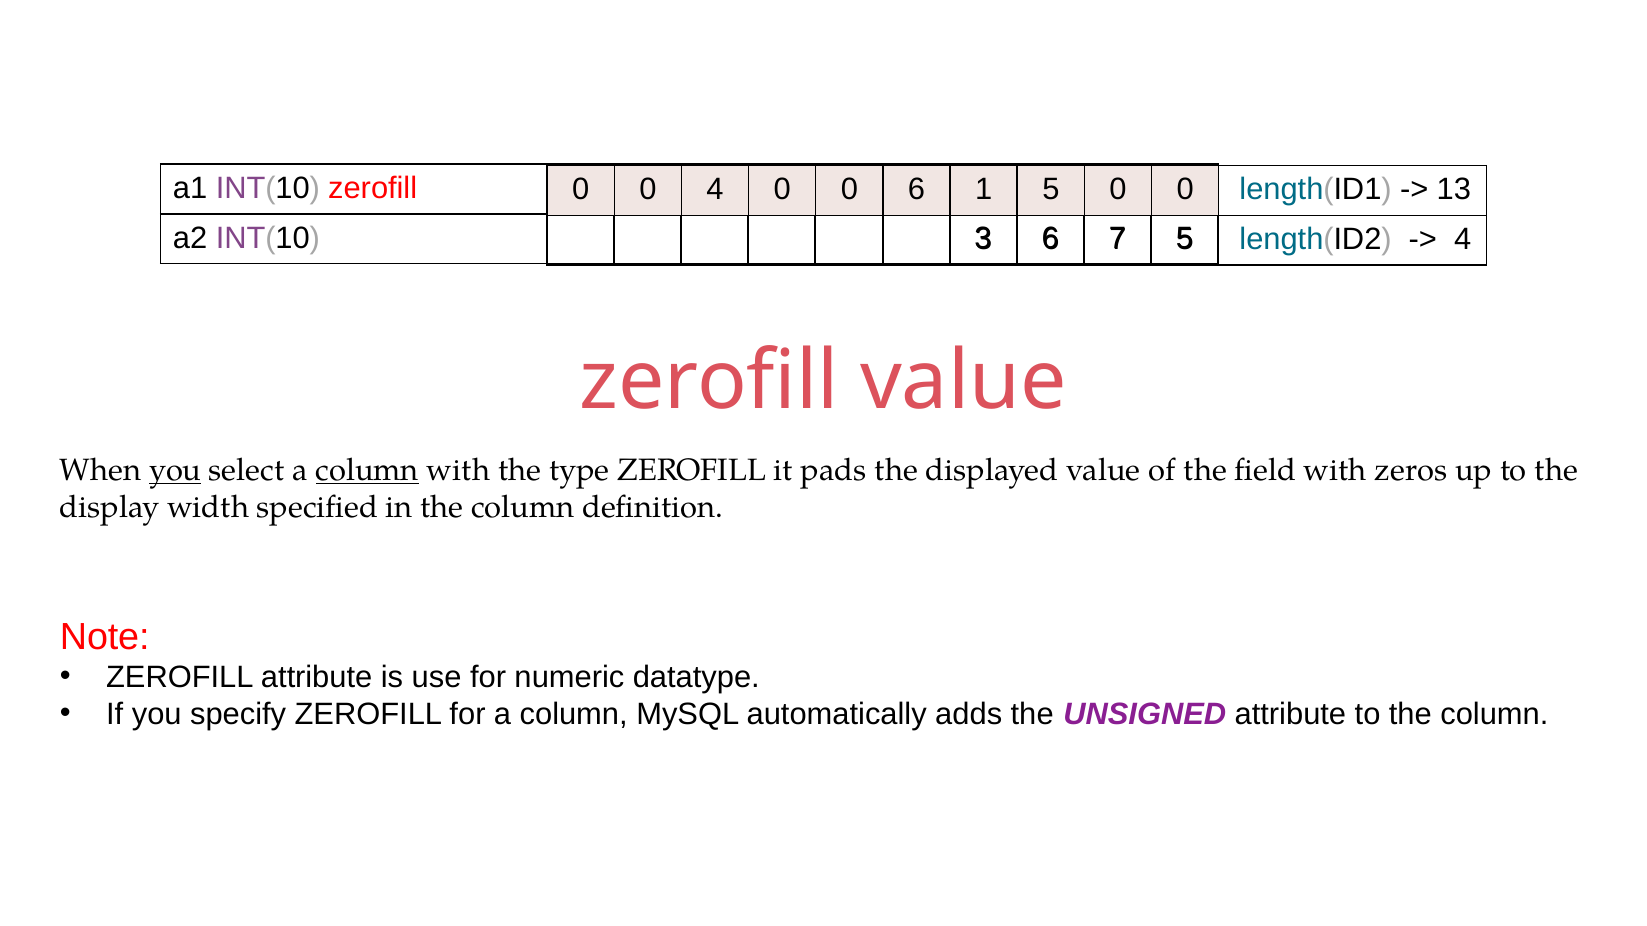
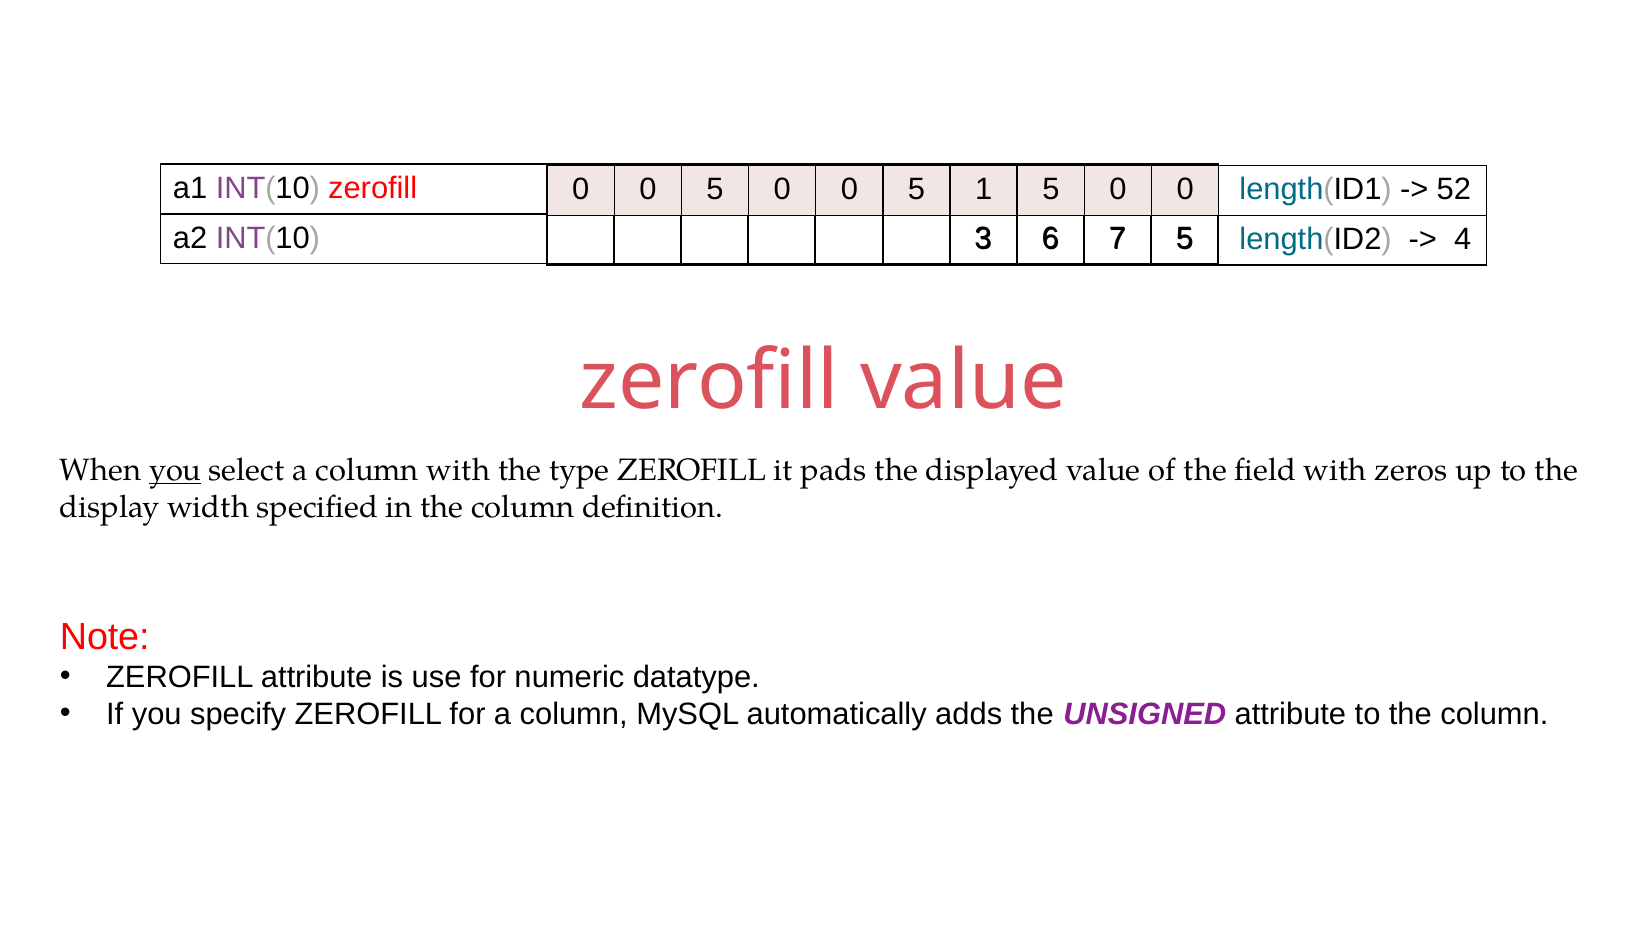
4 at (715, 190): 4 -> 5
6 at (917, 190): 6 -> 5
13: 13 -> 52
column at (367, 470) underline: present -> none
